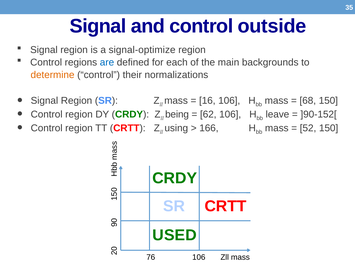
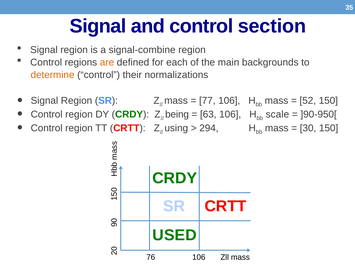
outside: outside -> section
signal-optimize: signal-optimize -> signal-combine
are colour: blue -> orange
16: 16 -> 77
68: 68 -> 52
62: 62 -> 63
leave: leave -> scale
]90-152[: ]90-152[ -> ]90-950[
166: 166 -> 294
52: 52 -> 30
